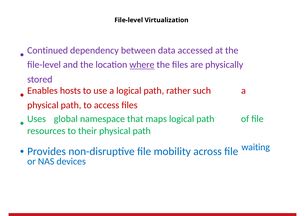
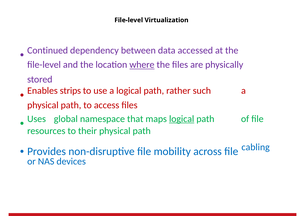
hosts: hosts -> strips
logical at (182, 119) underline: none -> present
waiting: waiting -> cabling
